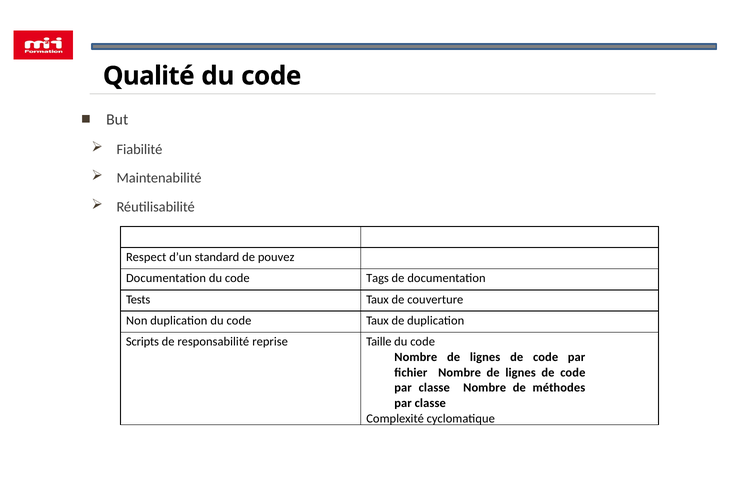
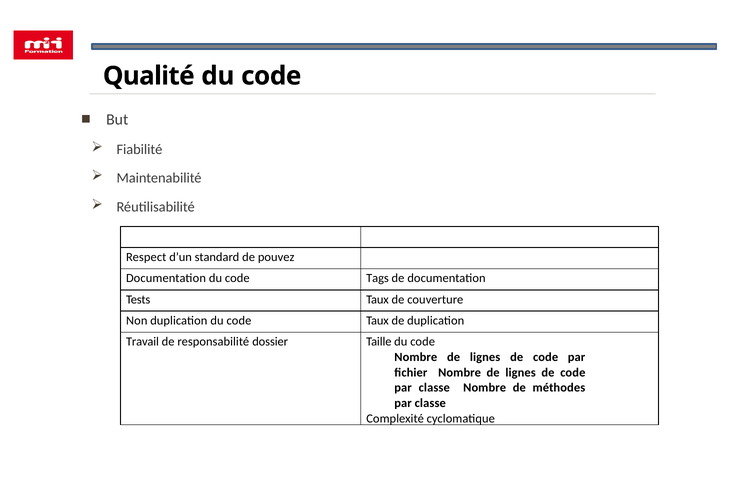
Scripts: Scripts -> Travail
reprise: reprise -> dossier
